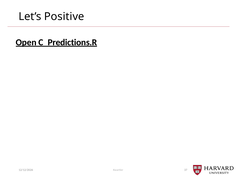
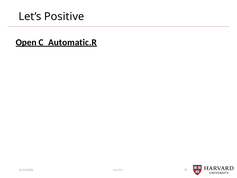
C_Predictions.R: C_Predictions.R -> C_Automatic.R
